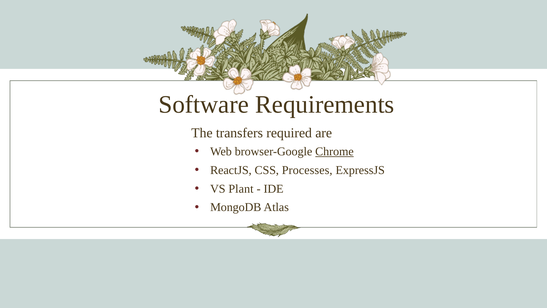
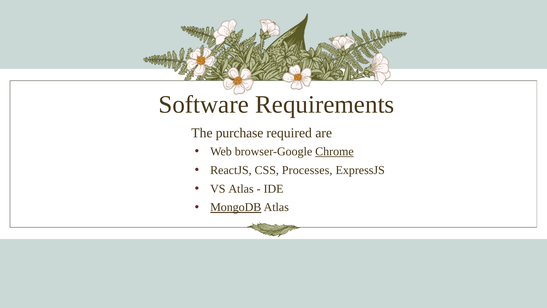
transfers: transfers -> purchase
VS Plant: Plant -> Atlas
MongoDB underline: none -> present
